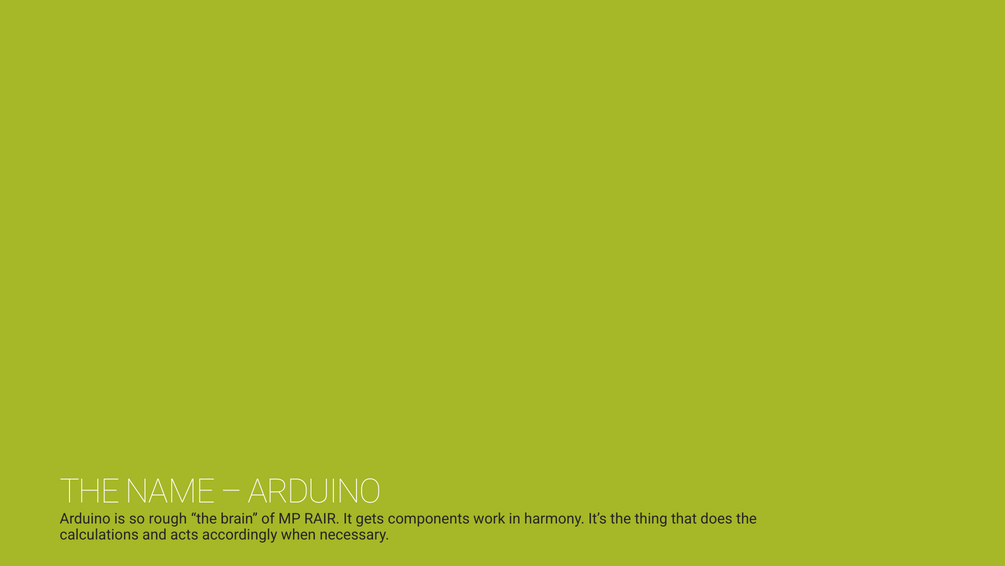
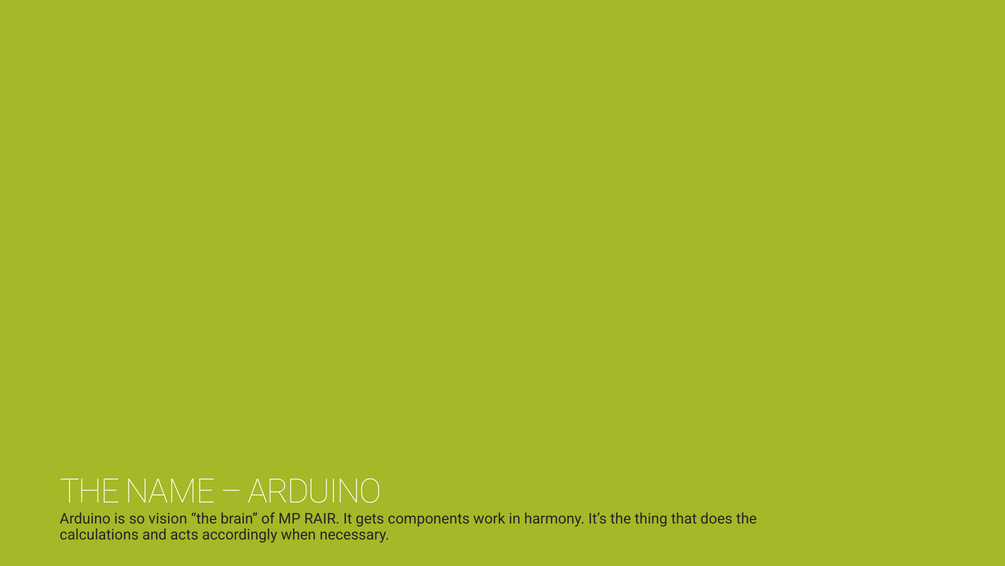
rough: rough -> vision
